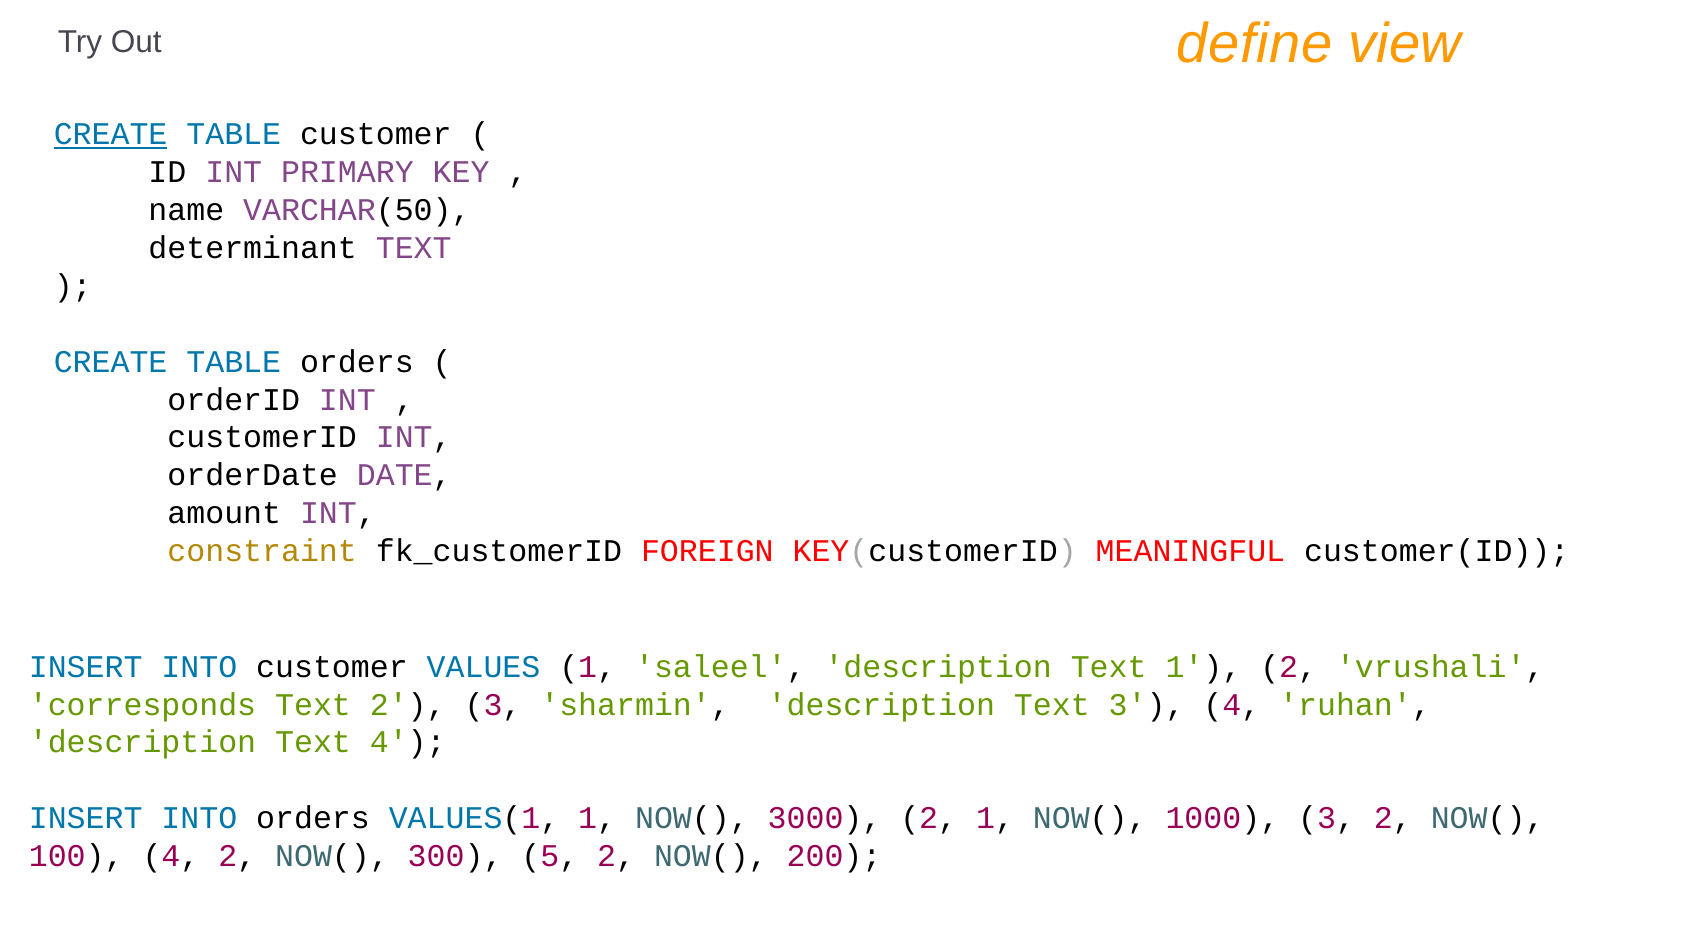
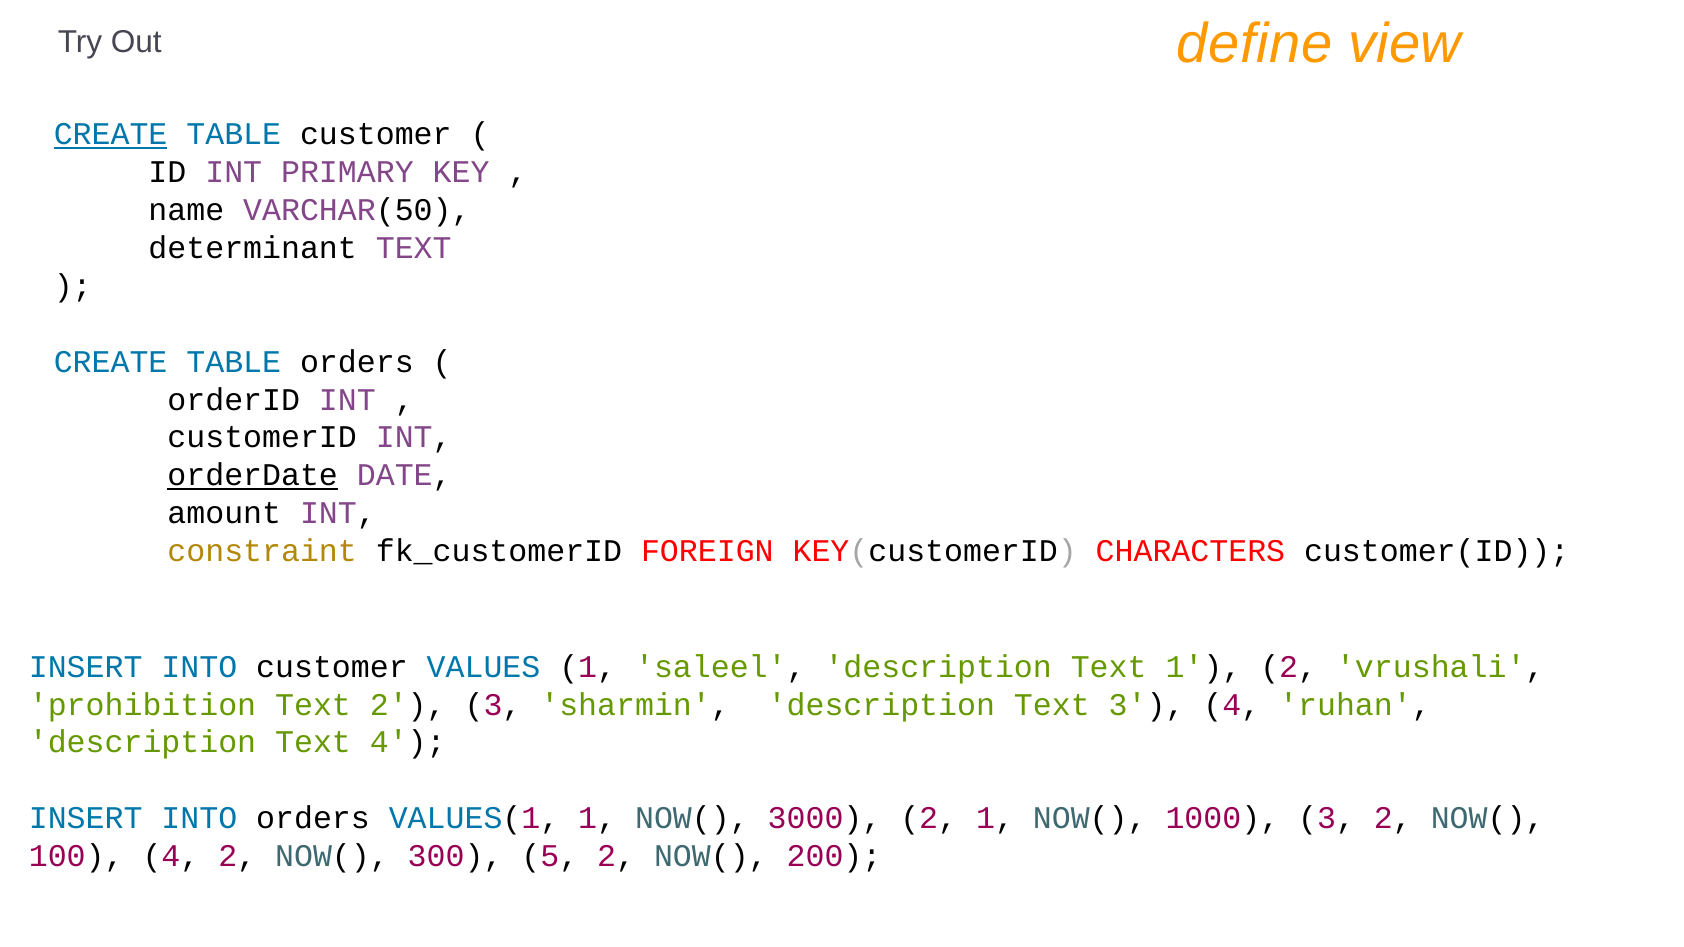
orderDate underline: none -> present
MEANINGFUL: MEANINGFUL -> CHARACTERS
corresponds: corresponds -> prohibition
